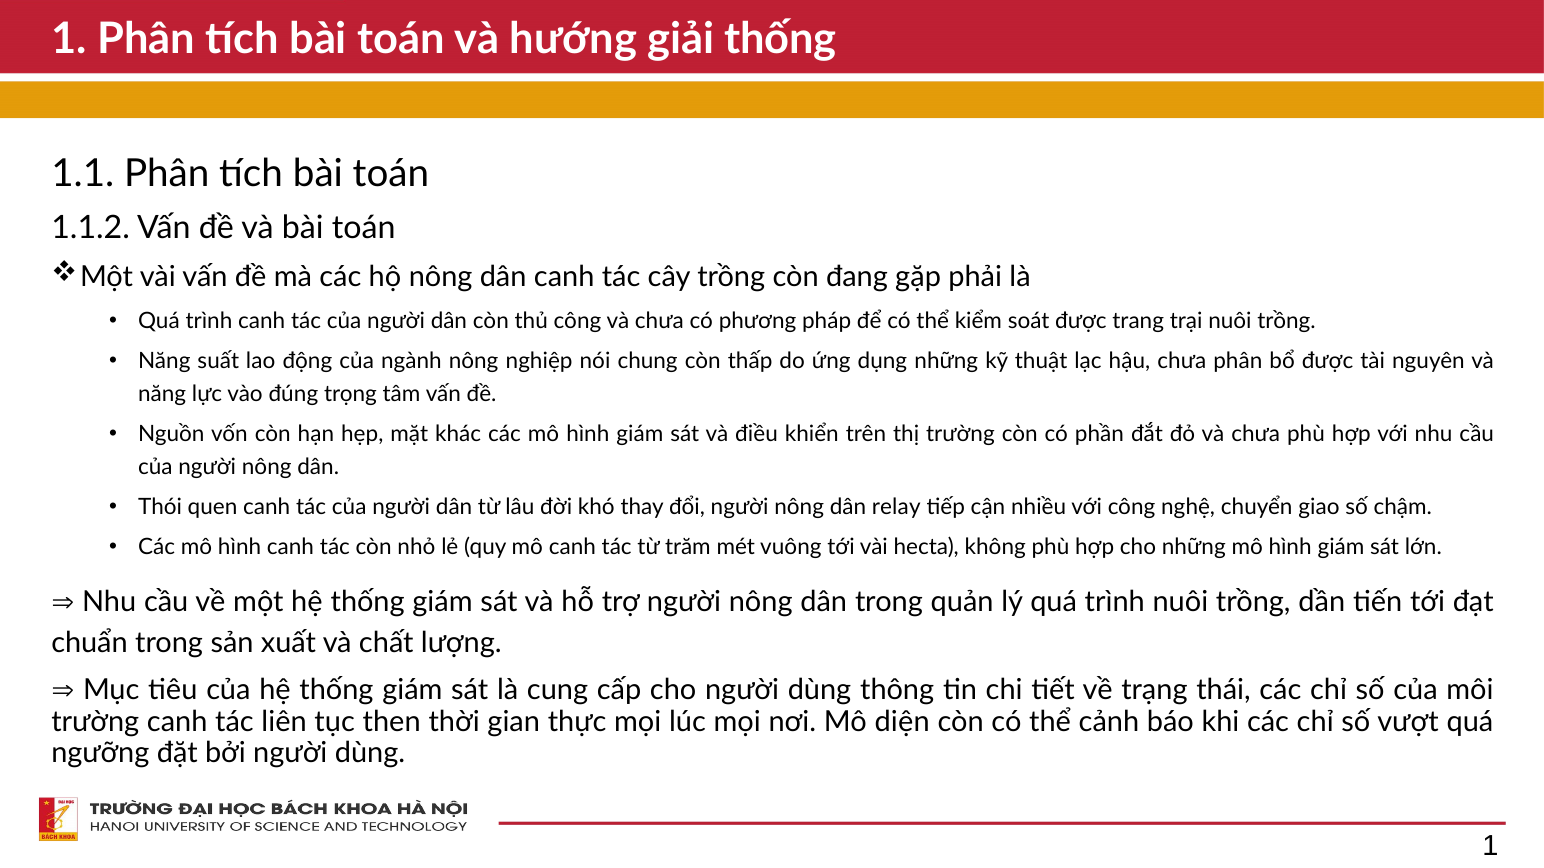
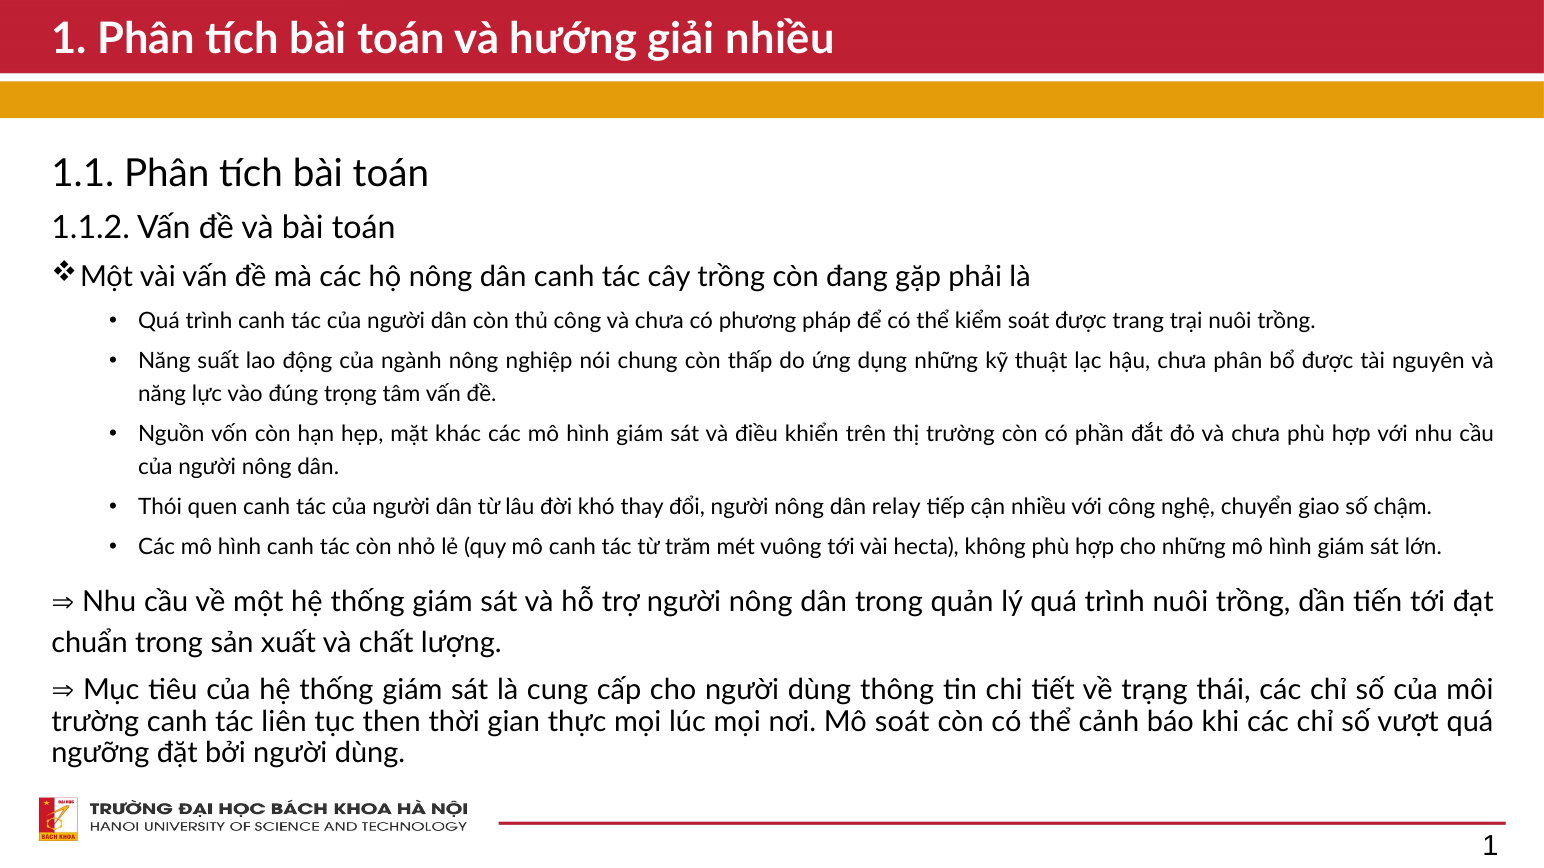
giải thống: thống -> nhiều
Mô diện: diện -> soát
